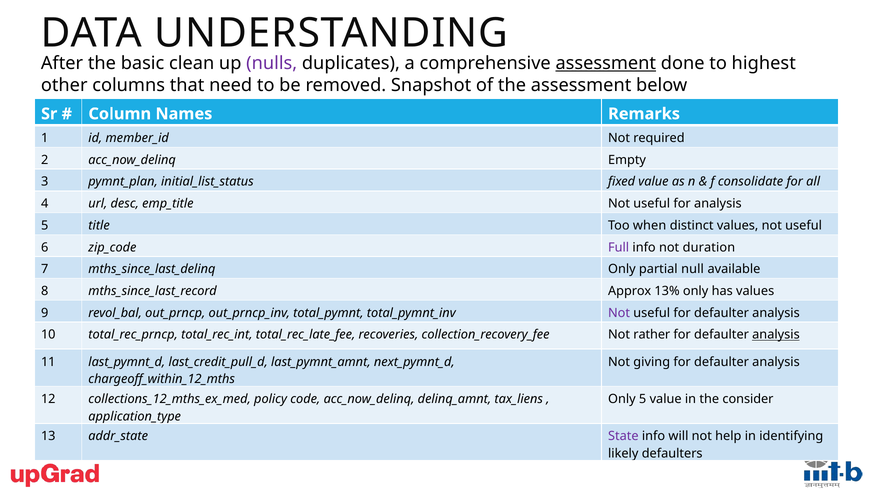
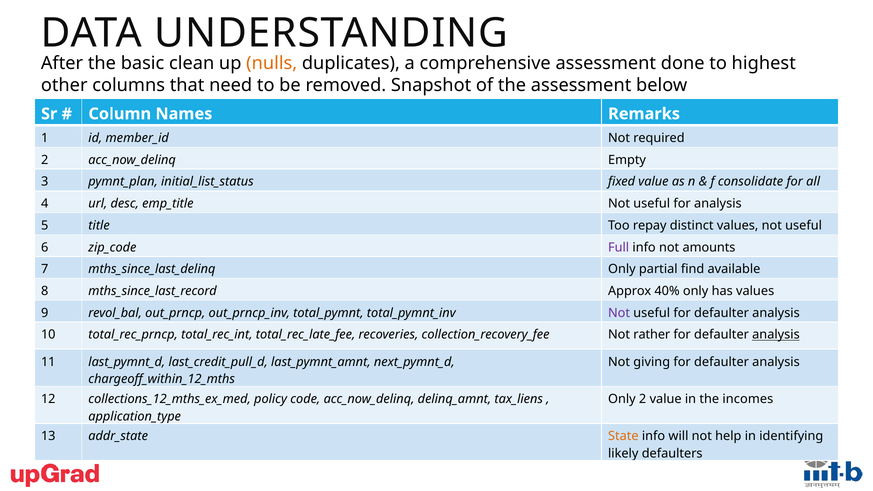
nulls colour: purple -> orange
assessment at (606, 63) underline: present -> none
when: when -> repay
duration: duration -> amounts
null: null -> find
13%: 13% -> 40%
Only 5: 5 -> 2
consider: consider -> incomes
State colour: purple -> orange
